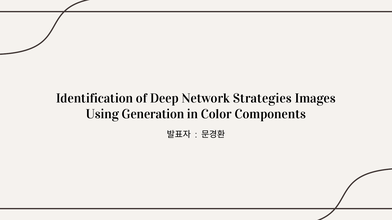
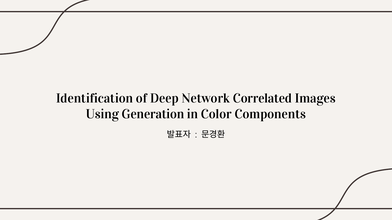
Strategies: Strategies -> Correlated
